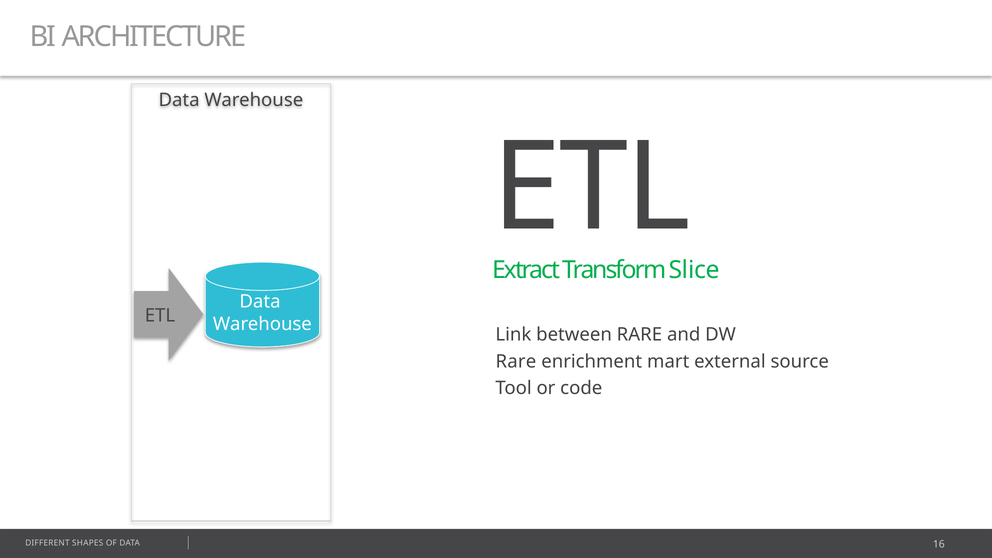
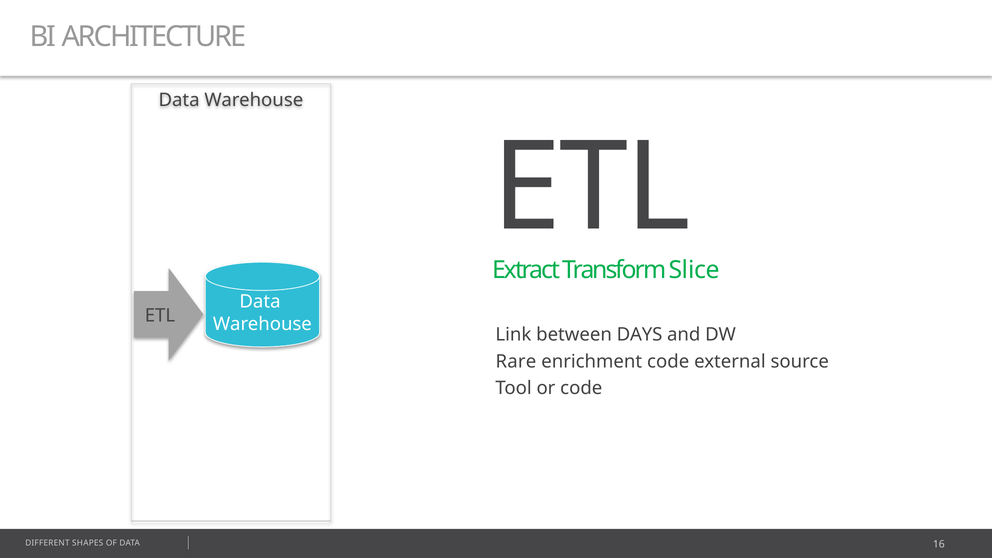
between RARE: RARE -> DAYS
enrichment mart: mart -> code
